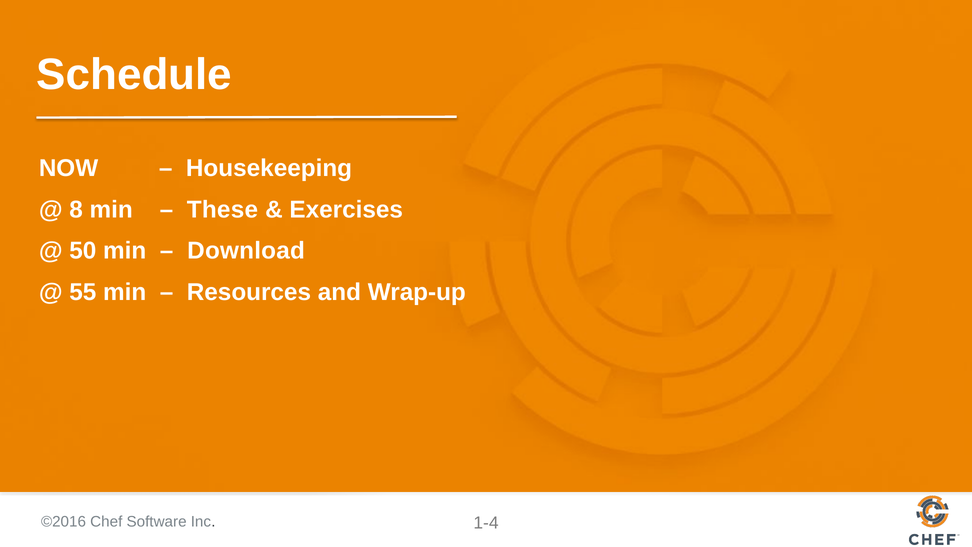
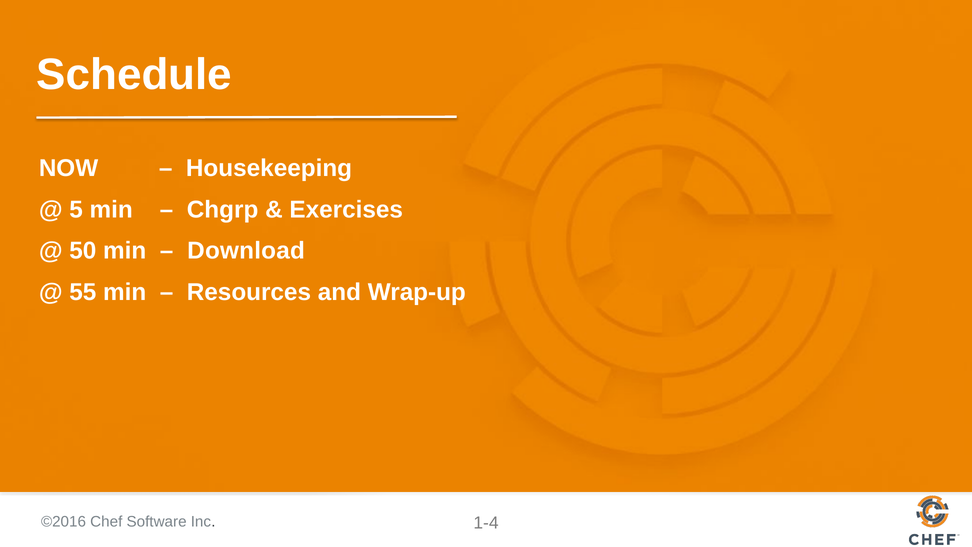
8: 8 -> 5
These: These -> Chgrp
